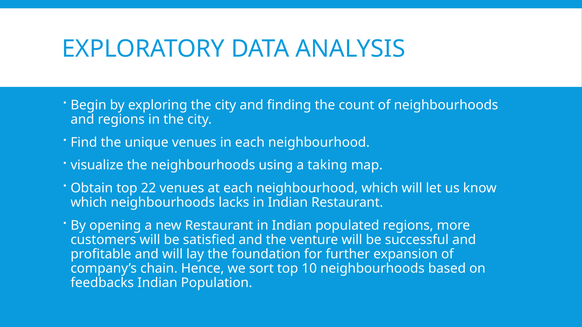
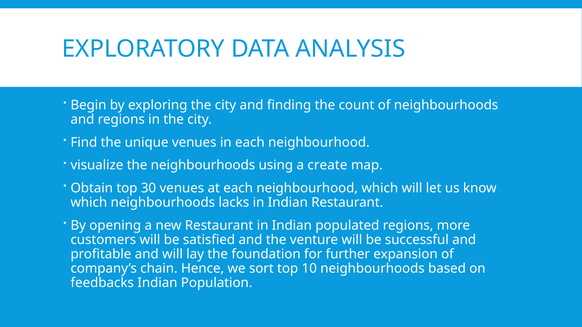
taking: taking -> create
22: 22 -> 30
